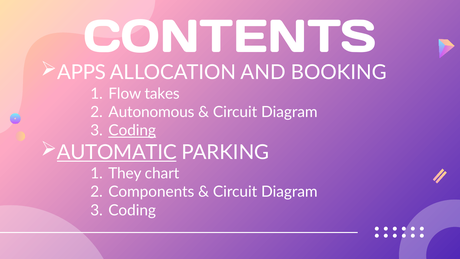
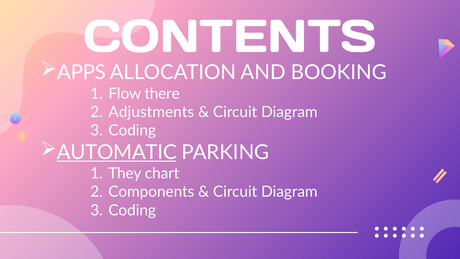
takes: takes -> there
Autonomous: Autonomous -> Adjustments
Coding at (132, 130) underline: present -> none
